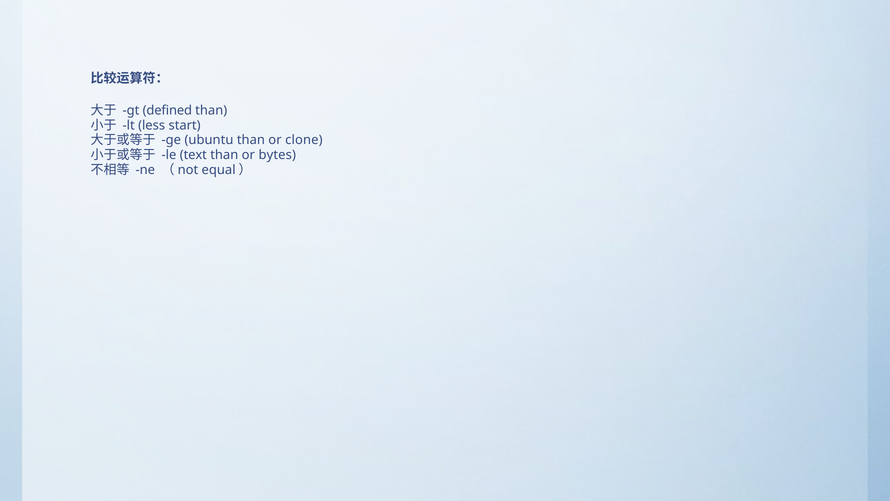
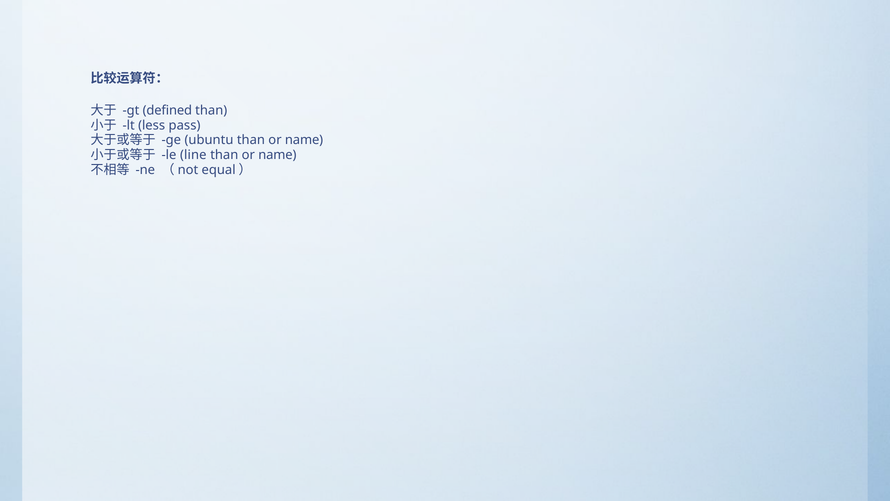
start: start -> pass
clone at (304, 140): clone -> name
text: text -> line
bytes at (277, 155): bytes -> name
